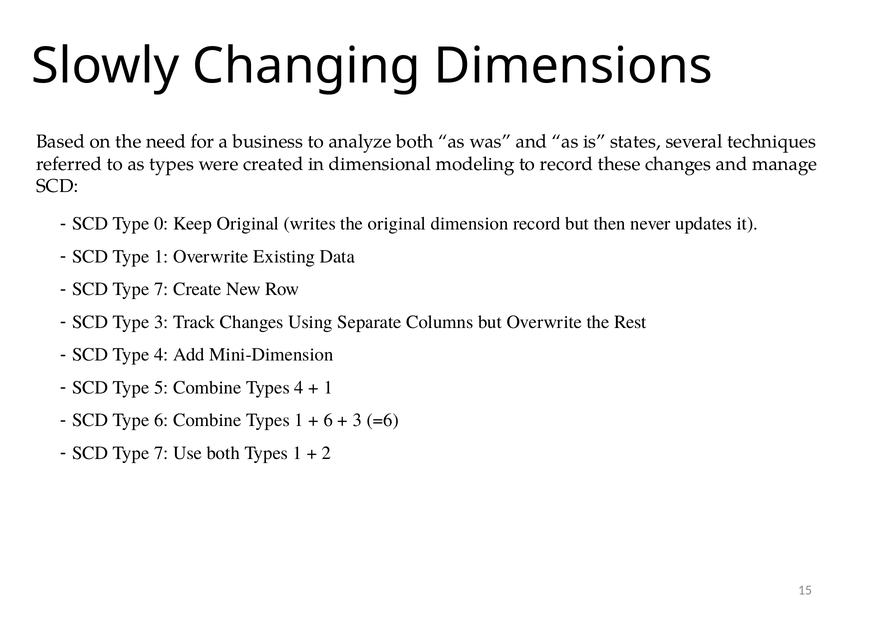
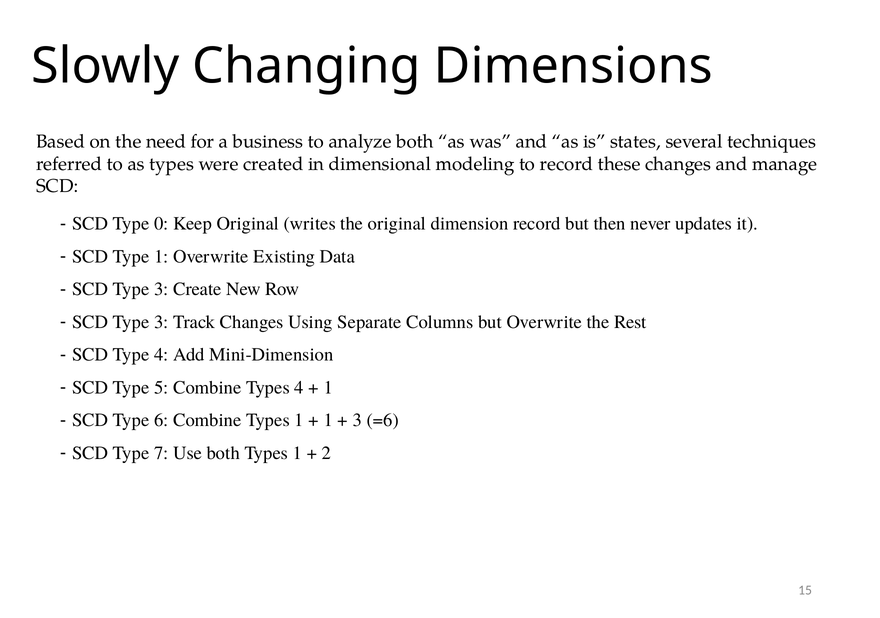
7 at (161, 289): 7 -> 3
6 at (328, 420): 6 -> 1
